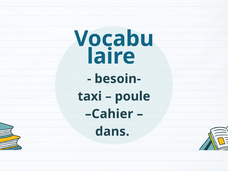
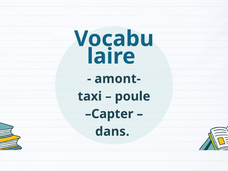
besoin-: besoin- -> amont-
Cahier: Cahier -> Capter
